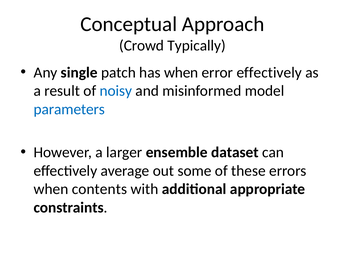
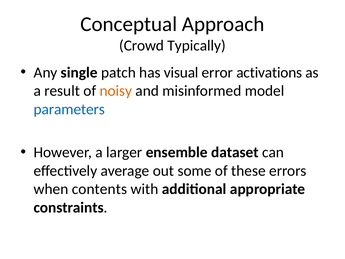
has when: when -> visual
error effectively: effectively -> activations
noisy colour: blue -> orange
